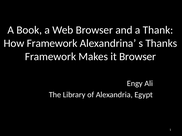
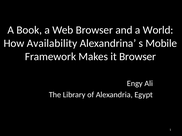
Thank: Thank -> World
How Framework: Framework -> Availability
Thanks: Thanks -> Mobile
